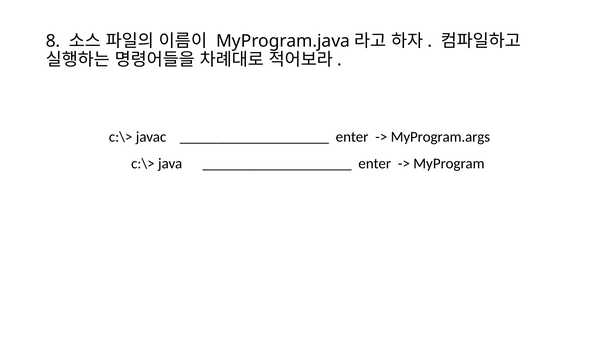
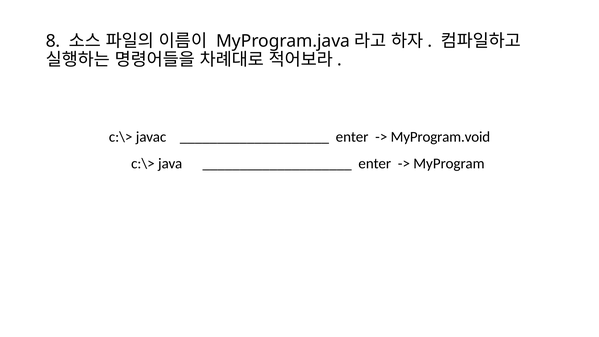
MyProgram.args: MyProgram.args -> MyProgram.void
